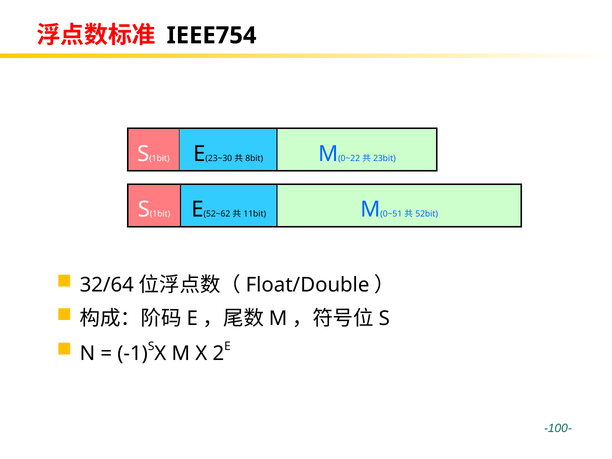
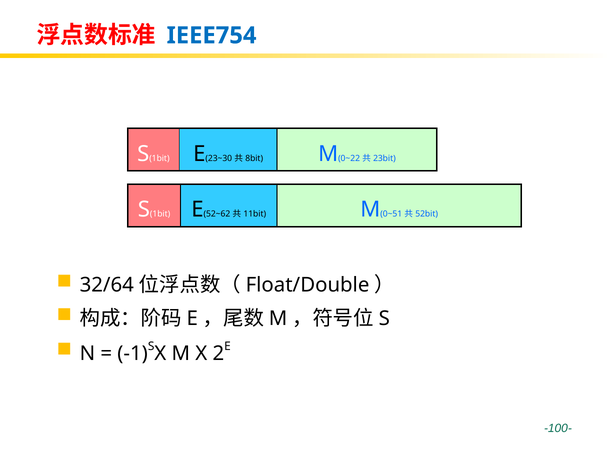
IEEE754 colour: black -> blue
